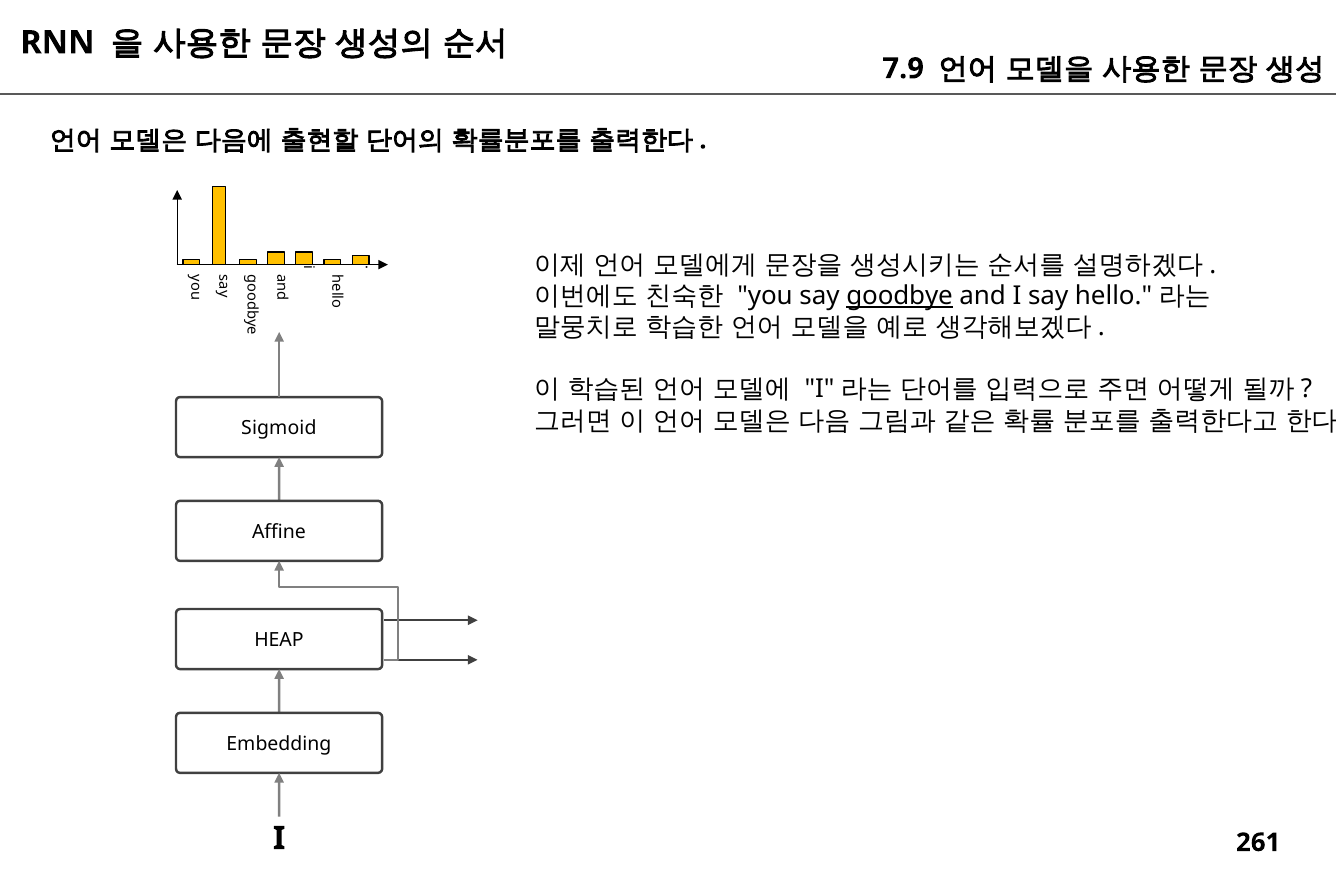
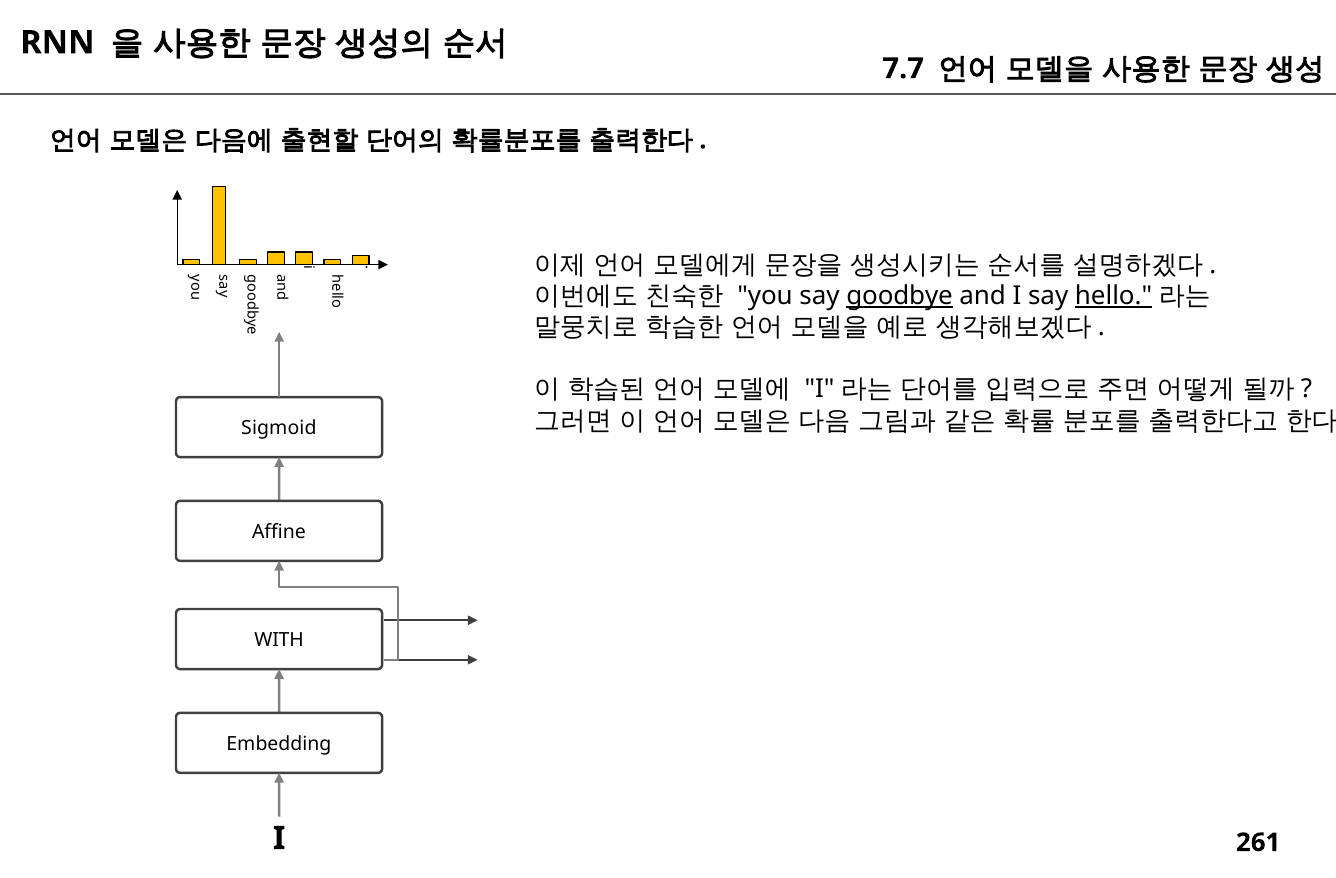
7.9: 7.9 -> 7.7
hello underline: none -> present
HEAP: HEAP -> WITH
